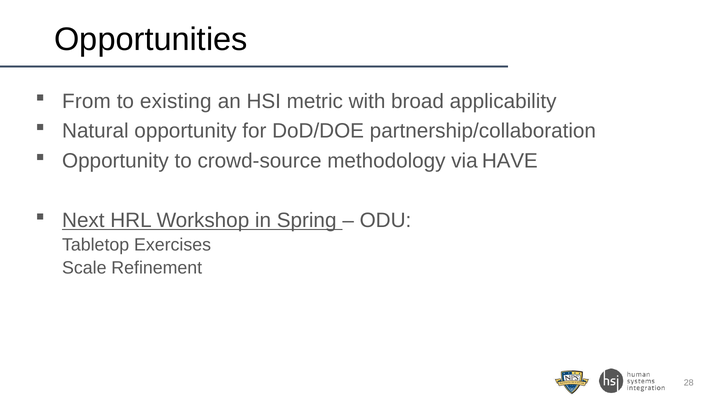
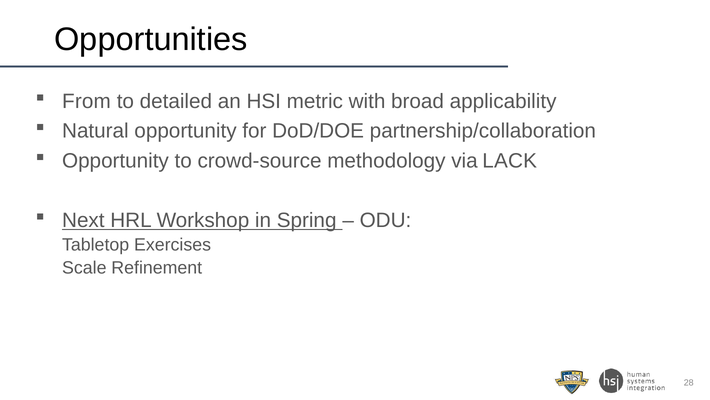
existing: existing -> detailed
HAVE: HAVE -> LACK
